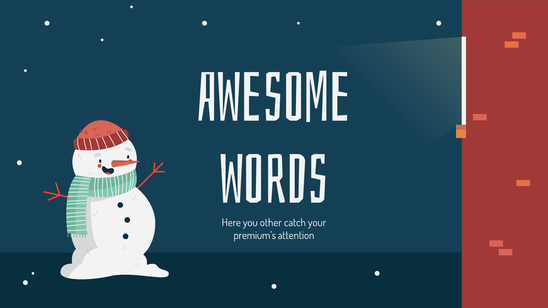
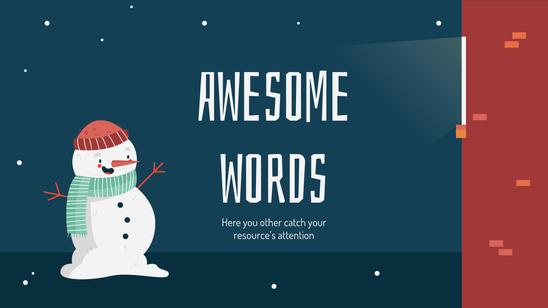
premium’s: premium’s -> resource’s
